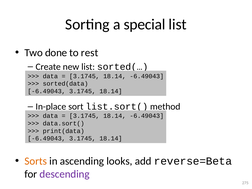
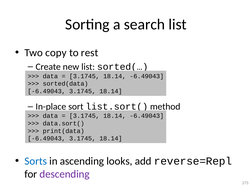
special: special -> search
done: done -> copy
Sorts colour: orange -> blue
reverse=Beta: reverse=Beta -> reverse=Repl
